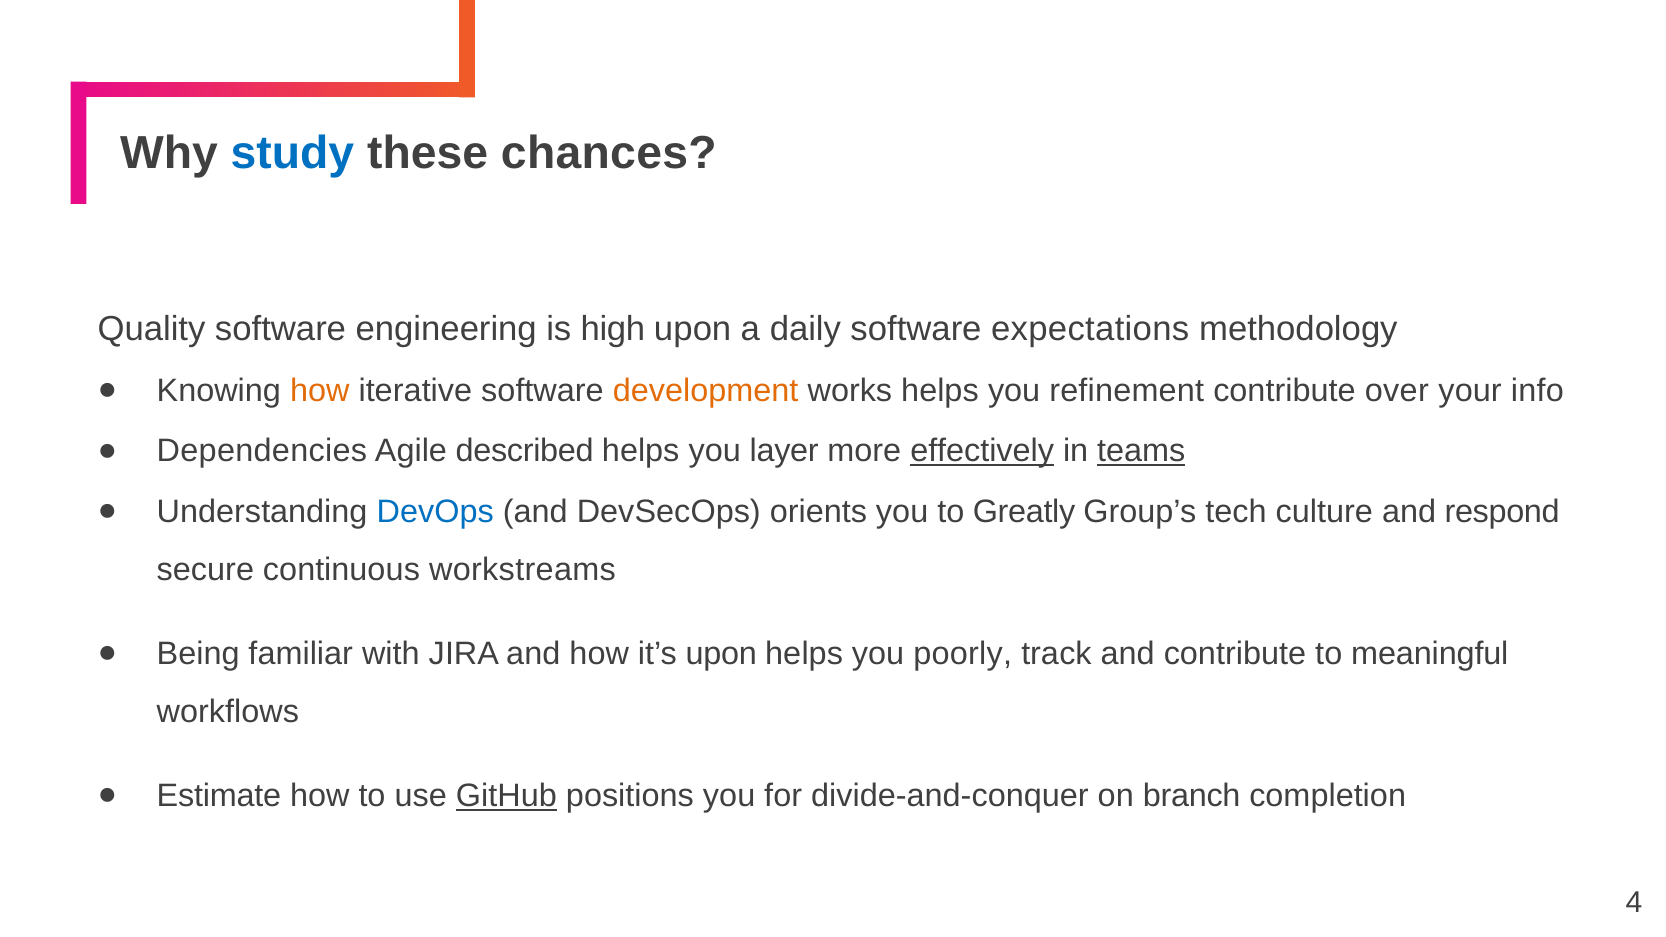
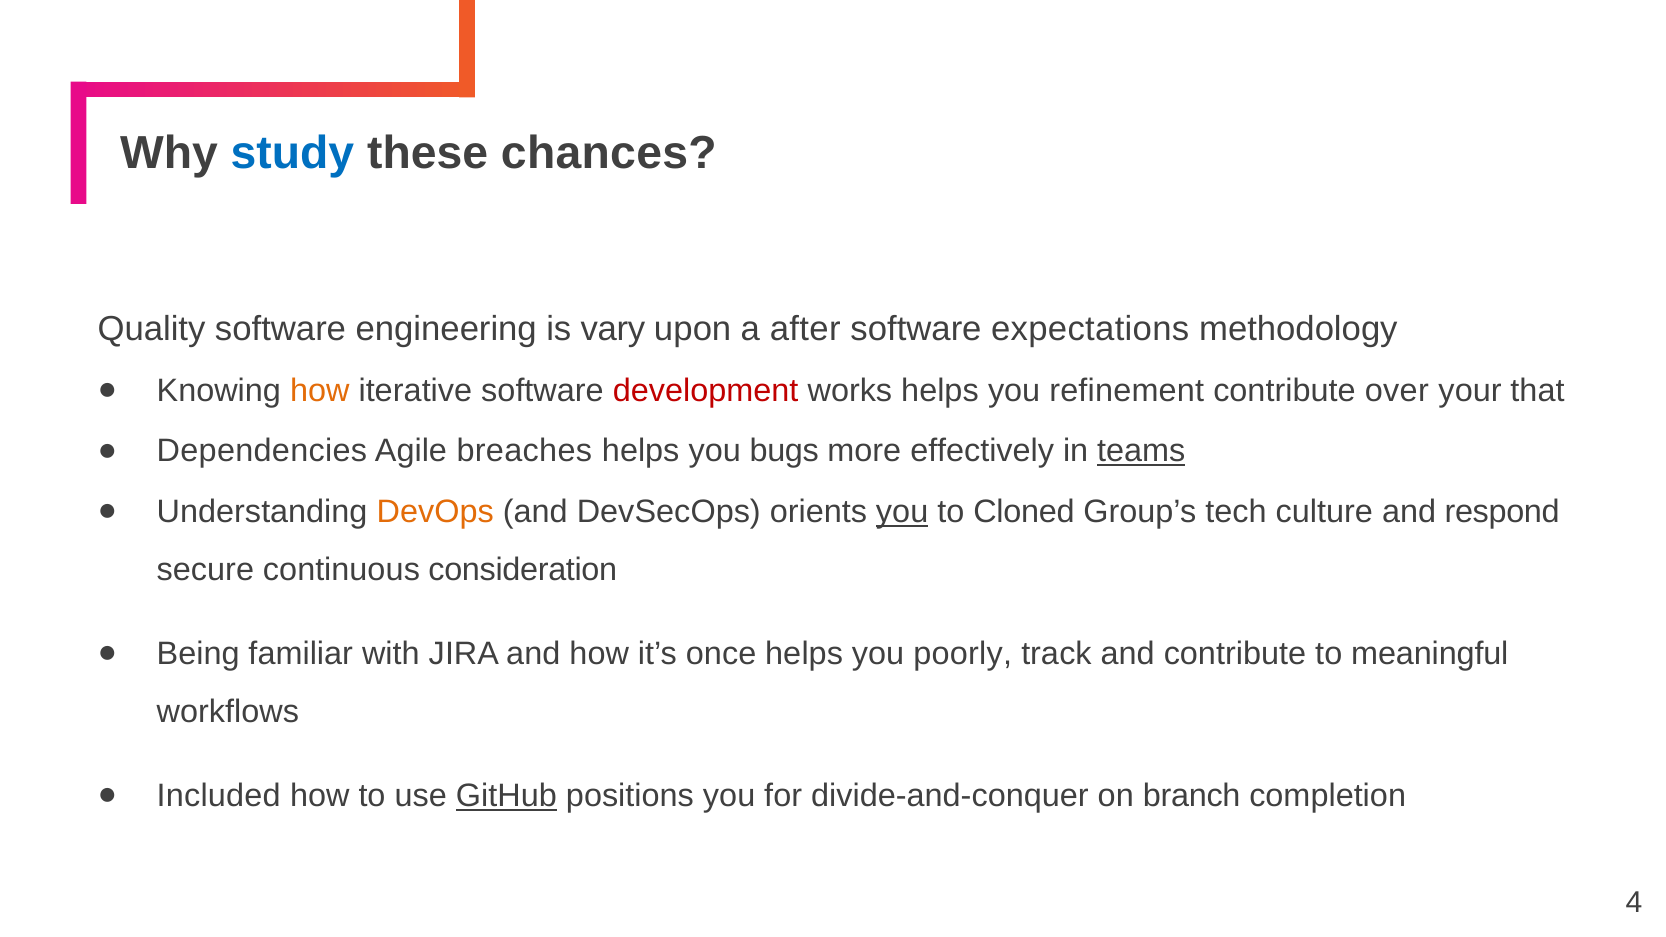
high: high -> vary
daily: daily -> after
development colour: orange -> red
info: info -> that
described: described -> breaches
layer: layer -> bugs
effectively underline: present -> none
DevOps colour: blue -> orange
you at (902, 512) underline: none -> present
Greatly: Greatly -> Cloned
workstreams: workstreams -> consideration
it’s upon: upon -> once
Estimate: Estimate -> Included
